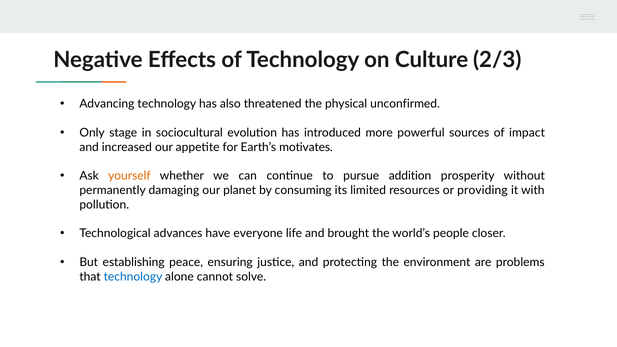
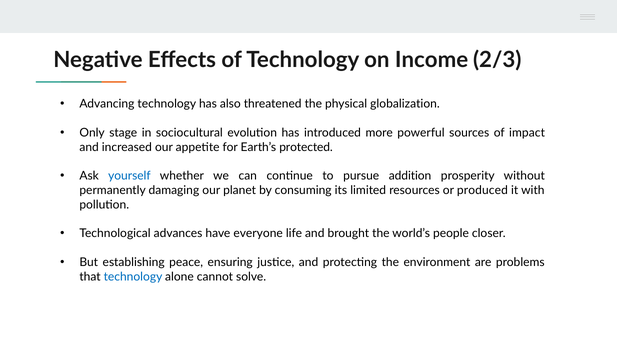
Culture: Culture -> Income
unconfirmed: unconfirmed -> globalization
motivates: motivates -> protected
yourself colour: orange -> blue
providing: providing -> produced
